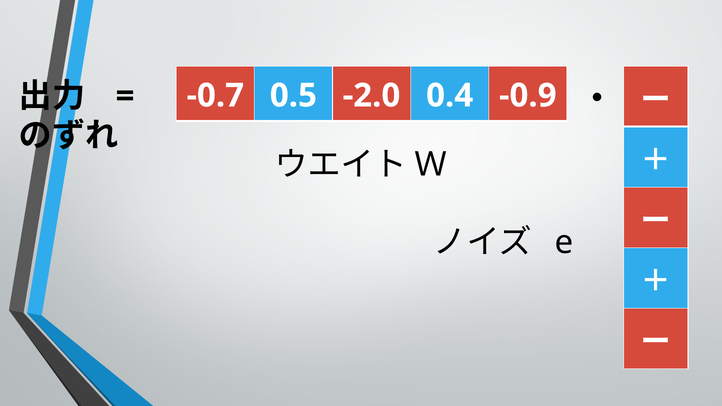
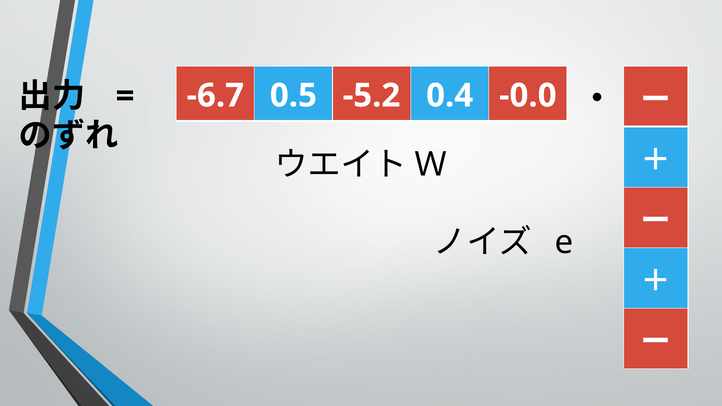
-0.7: -0.7 -> -6.7
-2.0: -2.0 -> -5.2
-0.9: -0.9 -> -0.0
